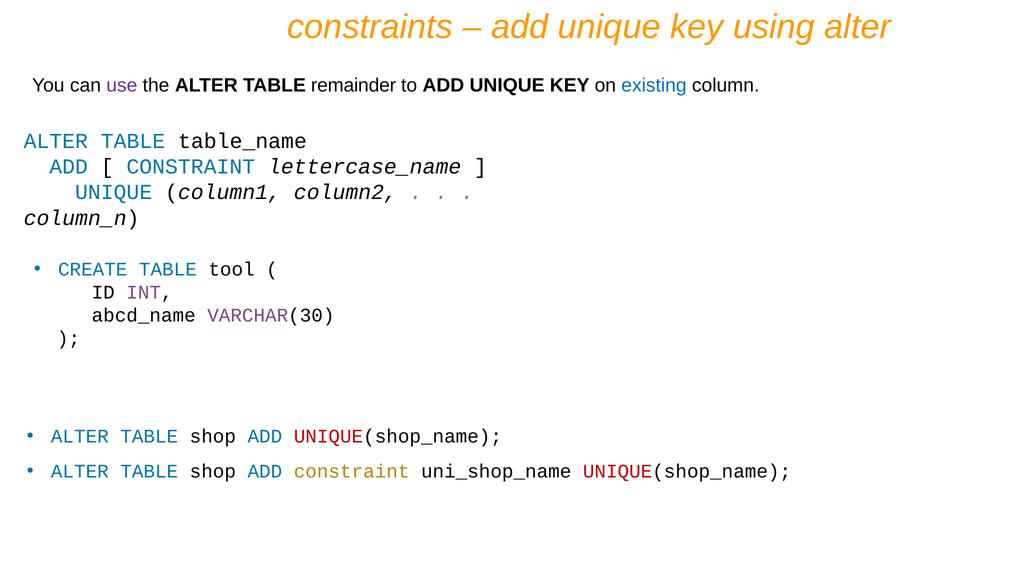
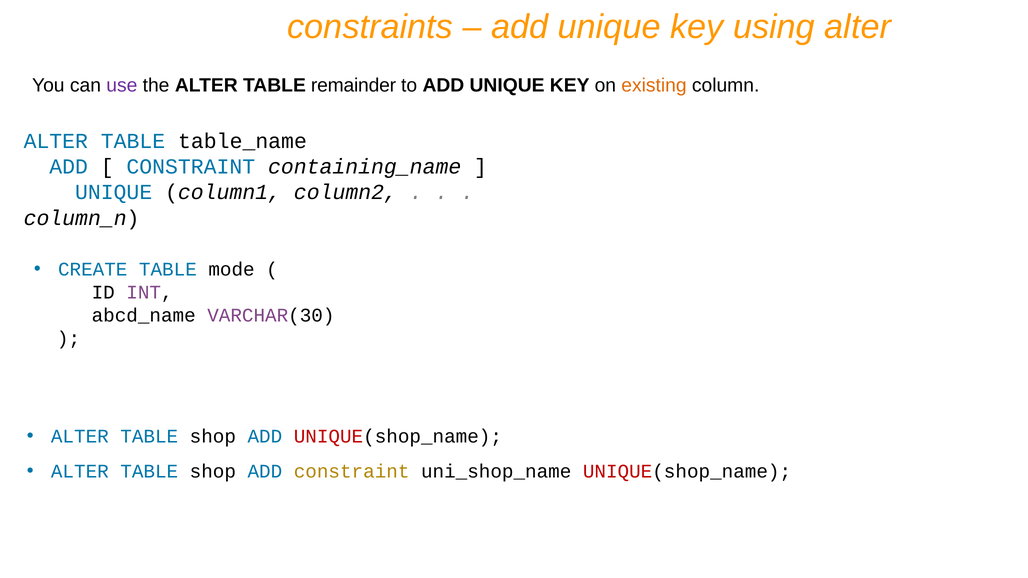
existing colour: blue -> orange
lettercase_name: lettercase_name -> containing_name
tool: tool -> mode
